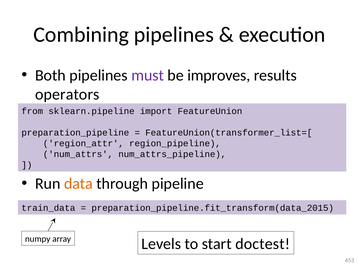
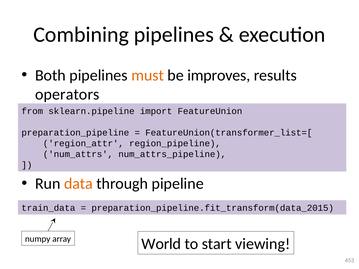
must colour: purple -> orange
Levels: Levels -> World
doctest: doctest -> viewing
